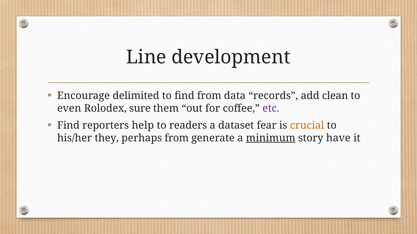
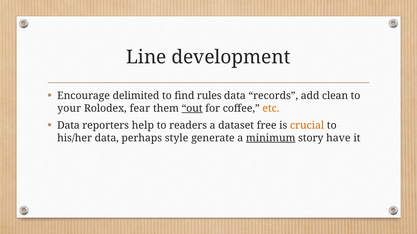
find from: from -> rules
even: even -> your
sure: sure -> fear
out underline: none -> present
etc colour: purple -> orange
Find at (68, 126): Find -> Data
fear: fear -> free
his/her they: they -> data
perhaps from: from -> style
